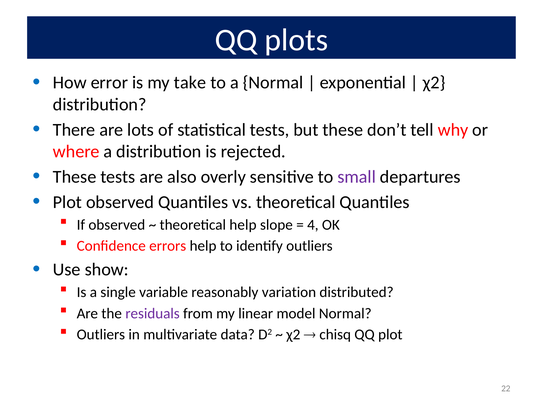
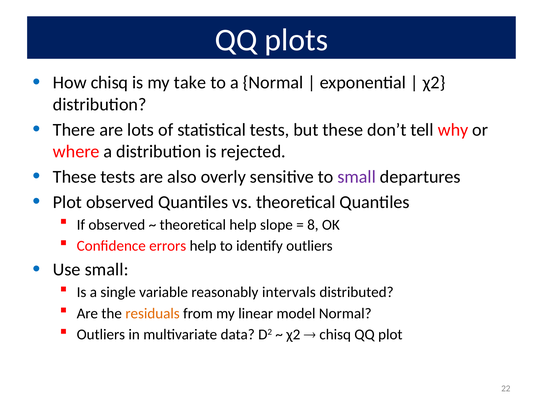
How error: error -> chisq
4: 4 -> 8
Use show: show -> small
variation: variation -> intervals
residuals colour: purple -> orange
